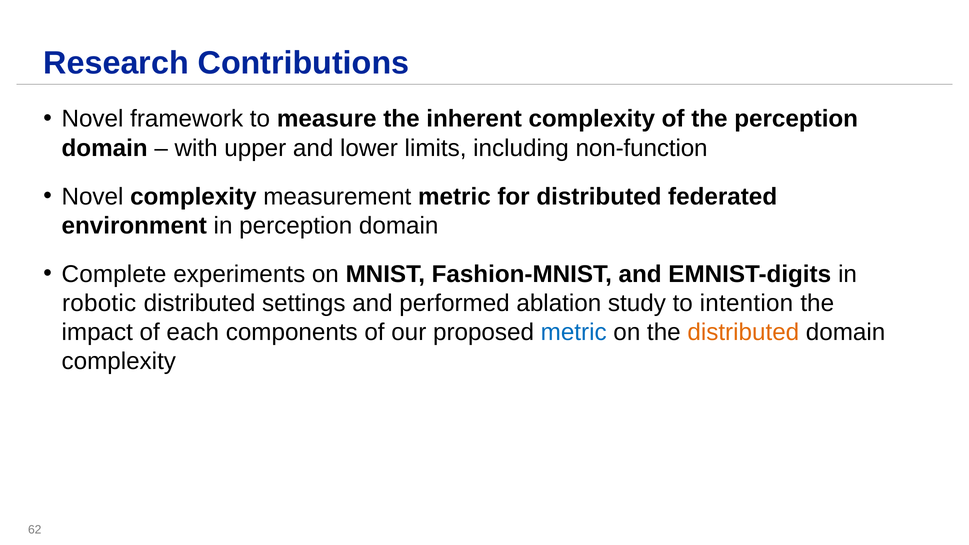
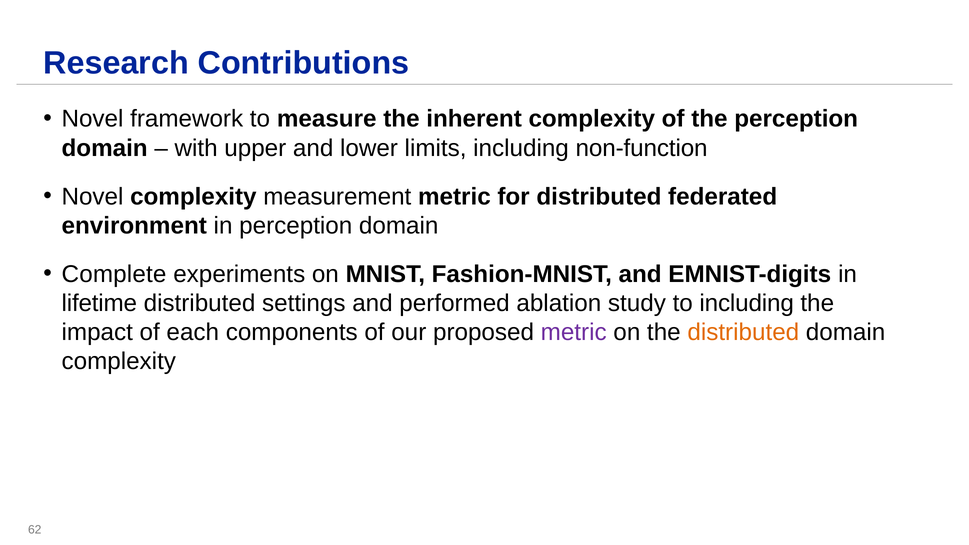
robotic: robotic -> lifetime
to intention: intention -> including
metric at (574, 332) colour: blue -> purple
